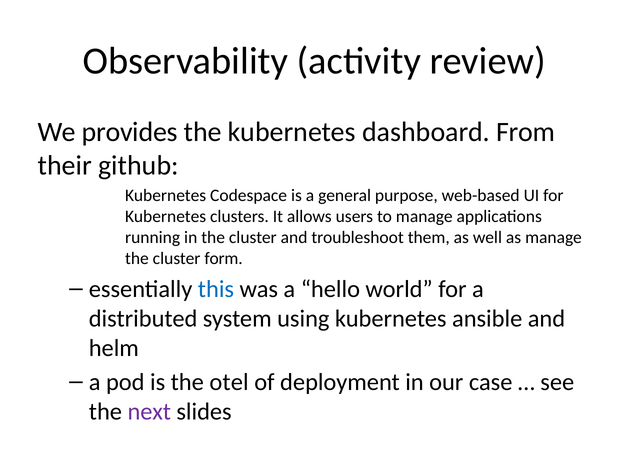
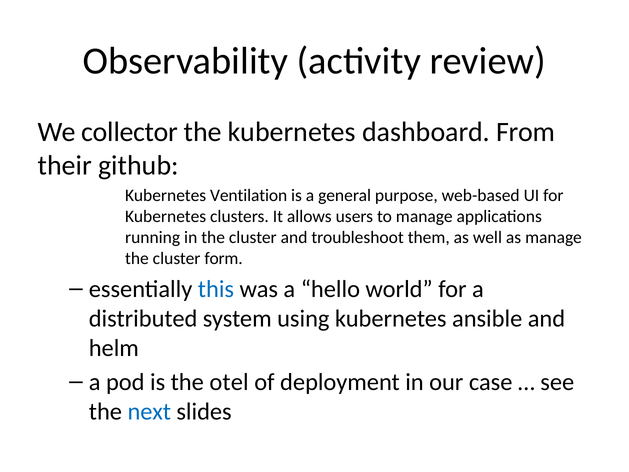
provides: provides -> collector
Codespace: Codespace -> Ventilation
next colour: purple -> blue
